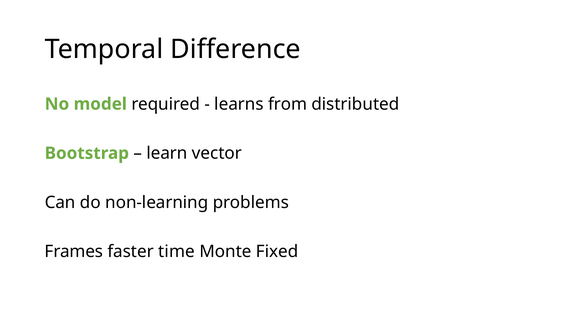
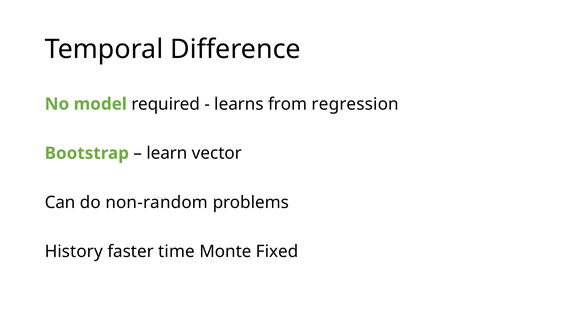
distributed: distributed -> regression
non-learning: non-learning -> non-random
Frames: Frames -> History
